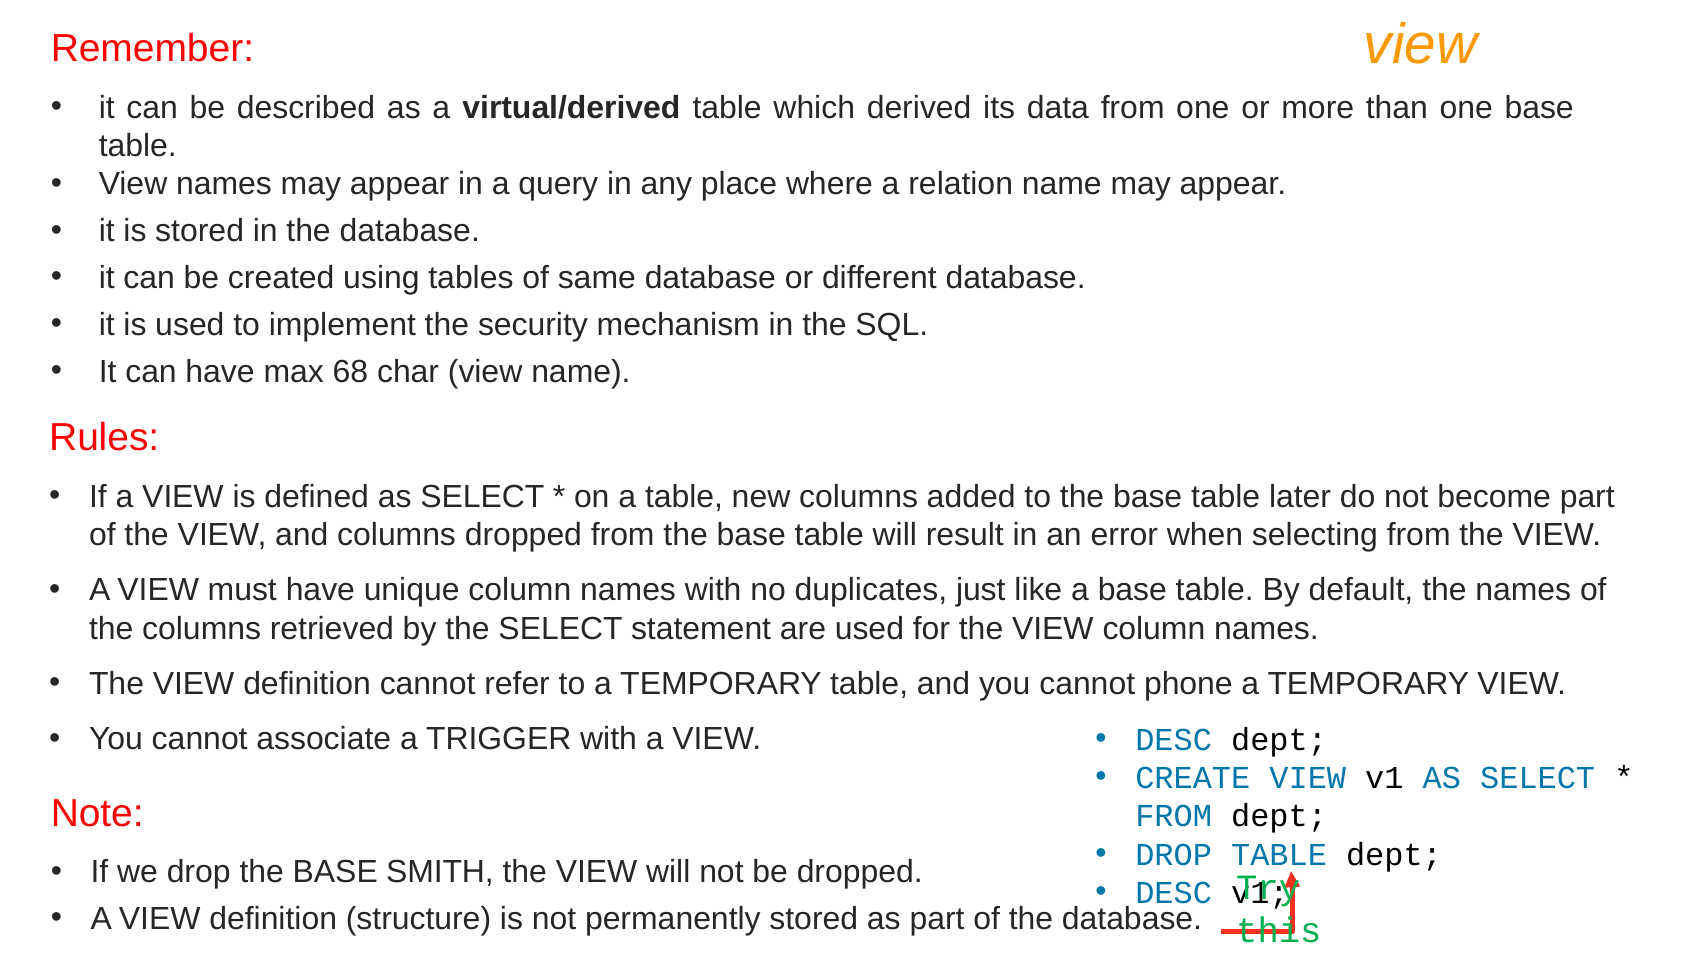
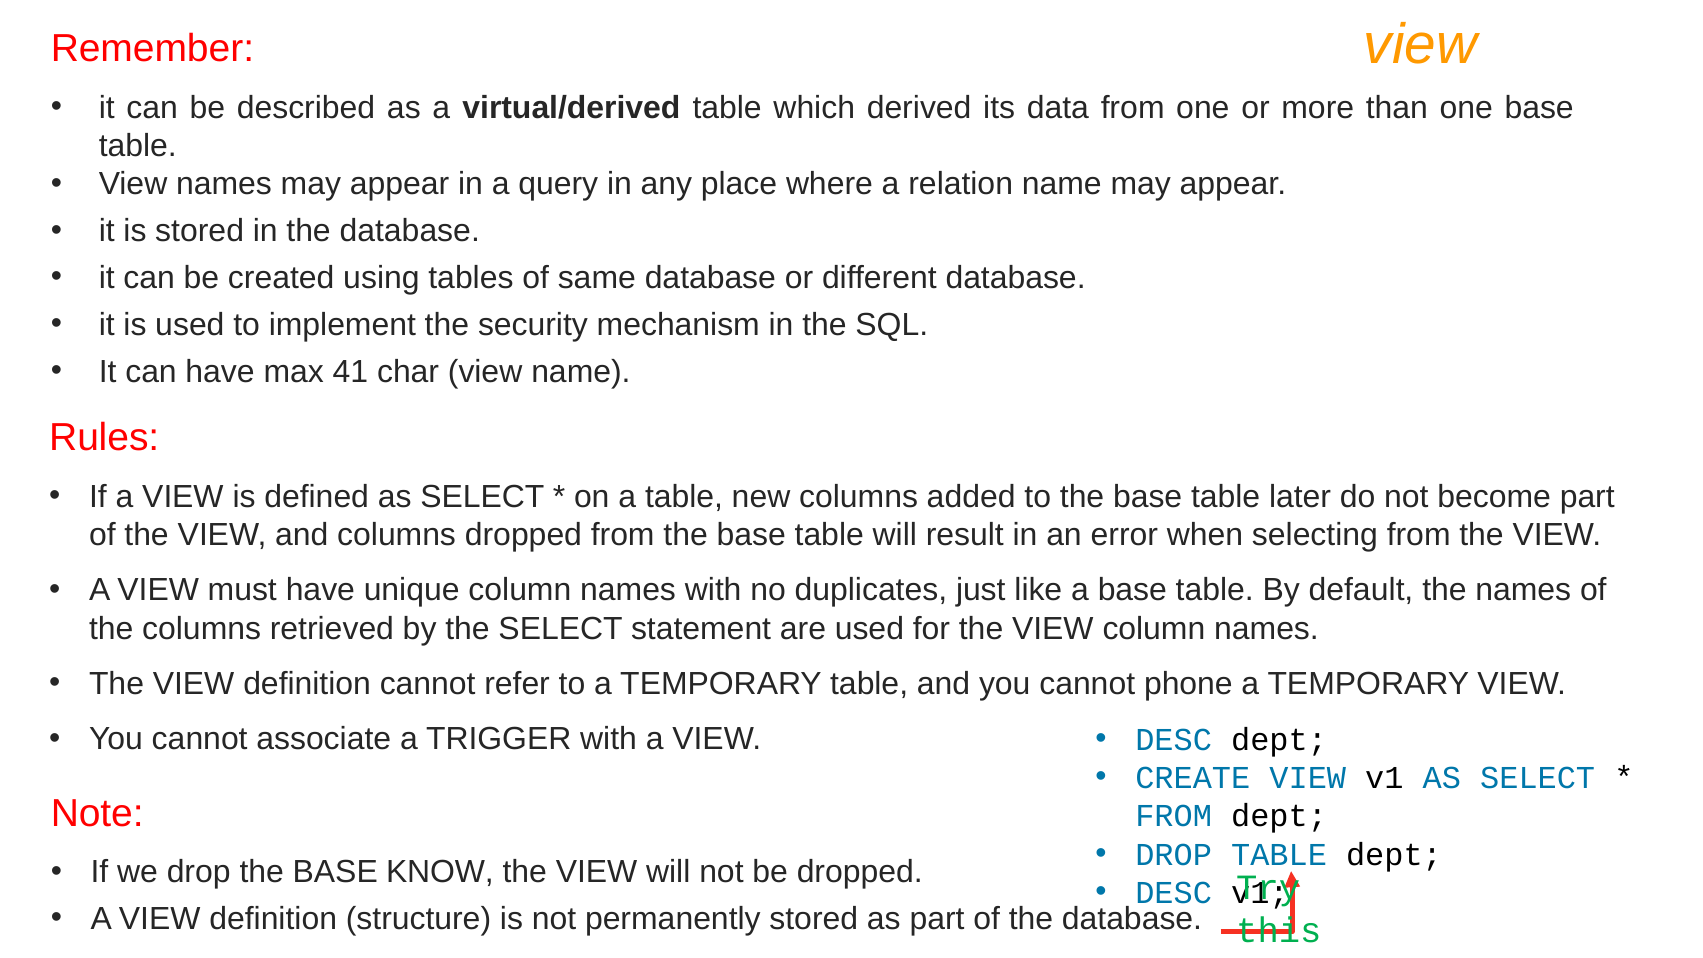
68: 68 -> 41
SMITH: SMITH -> KNOW
